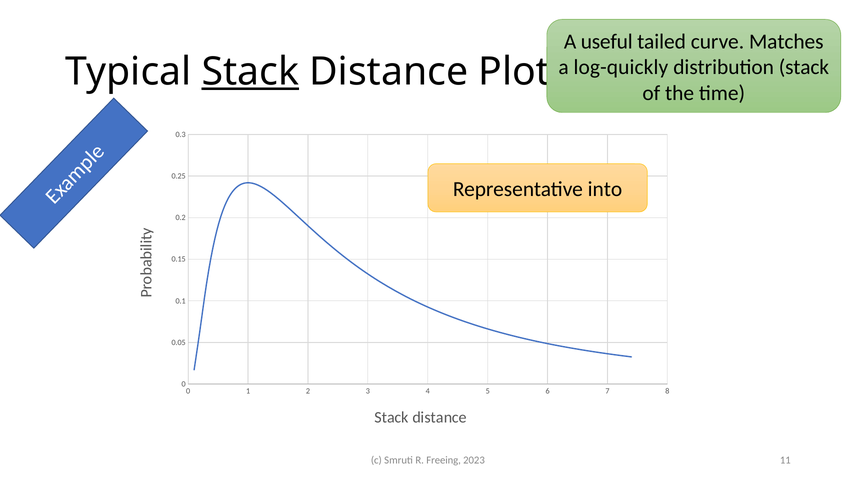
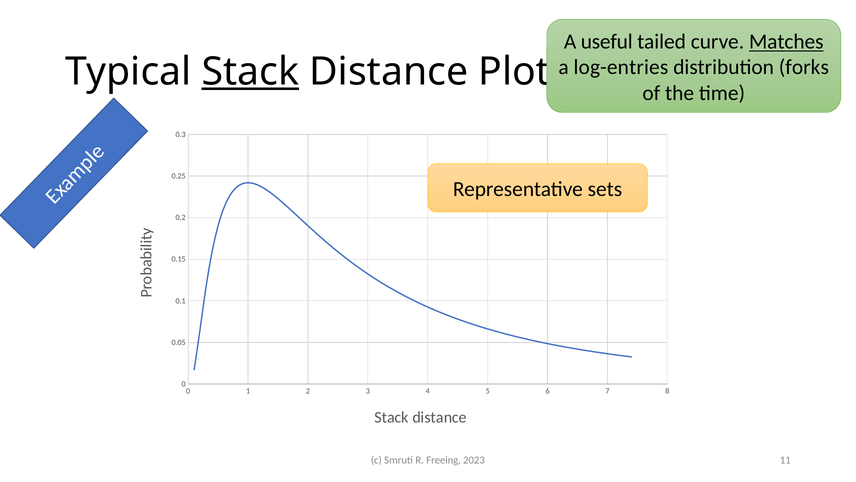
Matches underline: none -> present
log-quickly: log-quickly -> log-entries
distribution stack: stack -> forks
into: into -> sets
